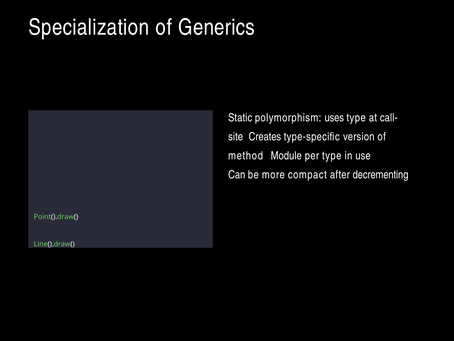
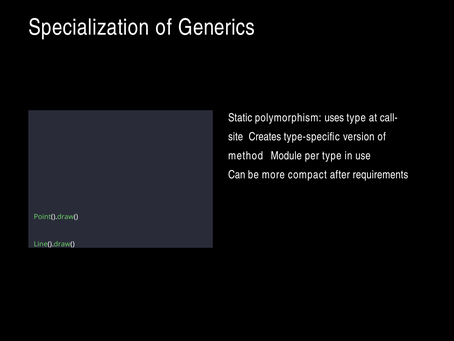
decrementing: decrementing -> requirements
